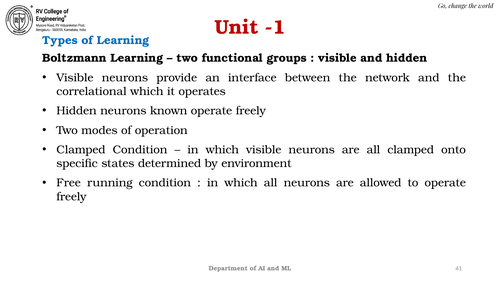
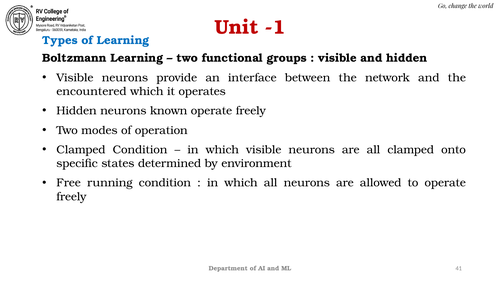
correlational: correlational -> encountered
